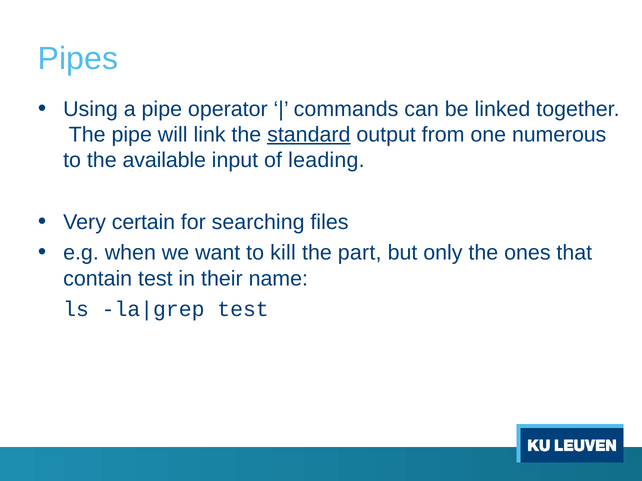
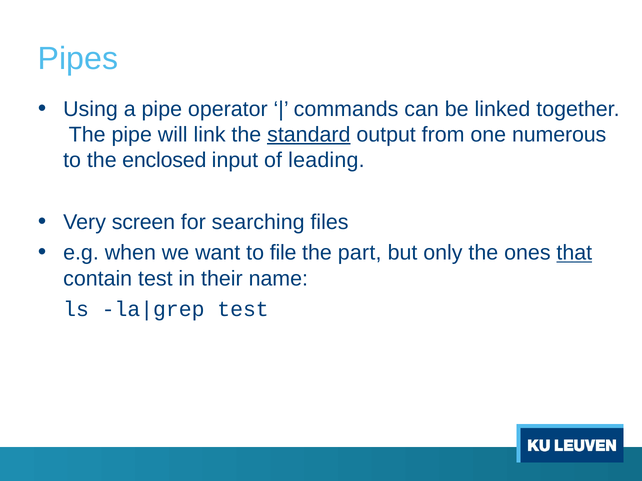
available: available -> enclosed
certain: certain -> screen
kill: kill -> file
that underline: none -> present
